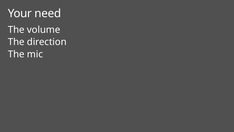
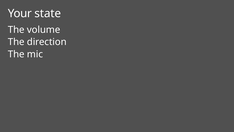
need: need -> state
